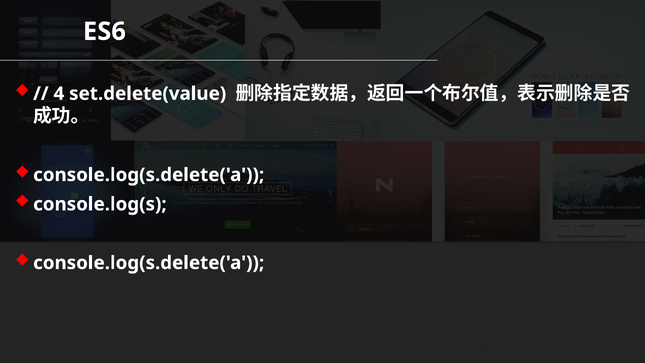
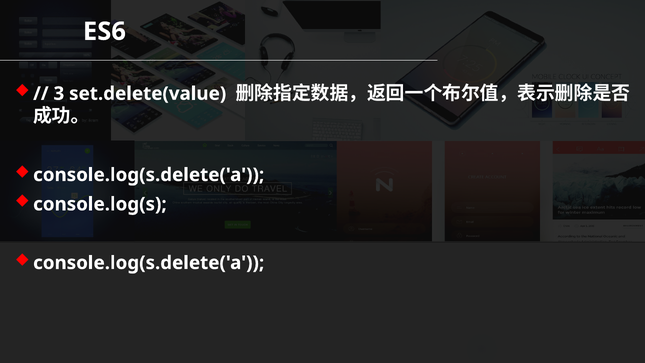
4: 4 -> 3
